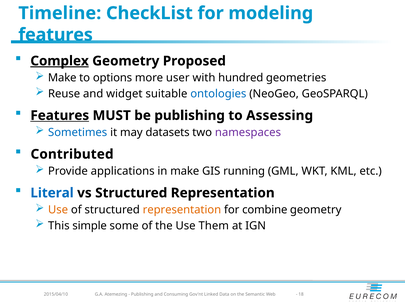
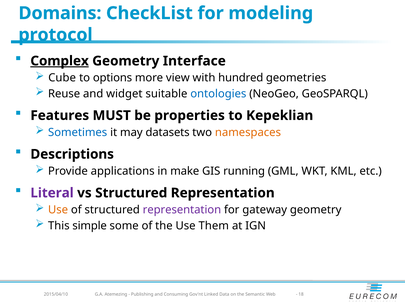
Timeline: Timeline -> Domains
features at (56, 35): features -> protocol
Proposed: Proposed -> Interface
Make at (62, 78): Make -> Cube
user: user -> view
Features at (60, 115) underline: present -> none
be publishing: publishing -> properties
Assessing: Assessing -> Kepeklian
namespaces colour: purple -> orange
Contributed: Contributed -> Descriptions
Literal colour: blue -> purple
representation at (182, 210) colour: orange -> purple
combine: combine -> gateway
